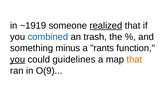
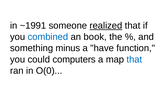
~1919: ~1919 -> ~1991
trash: trash -> book
rants: rants -> have
you at (18, 59) underline: present -> none
guidelines: guidelines -> computers
that at (134, 59) colour: orange -> blue
O(9: O(9 -> O(0
